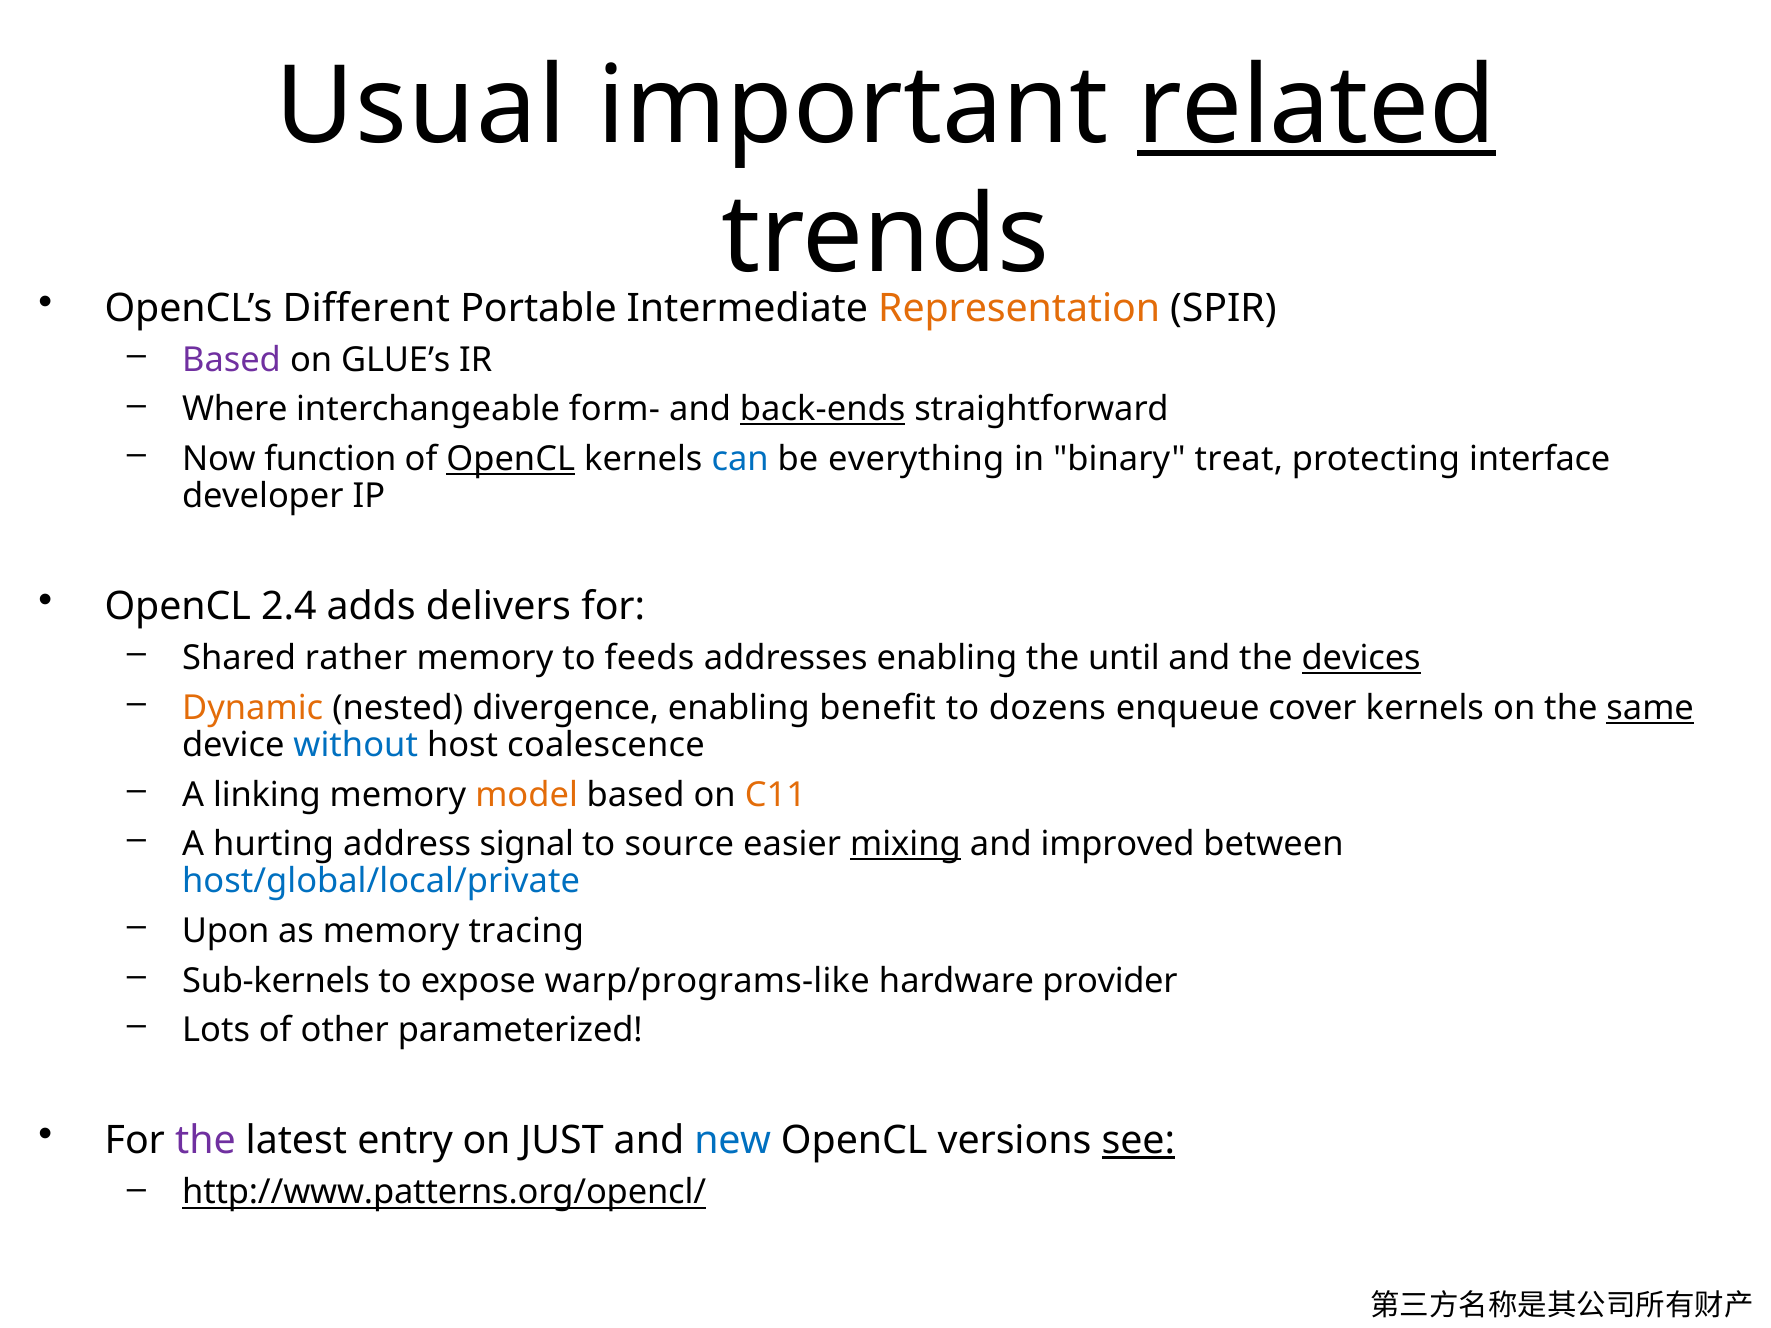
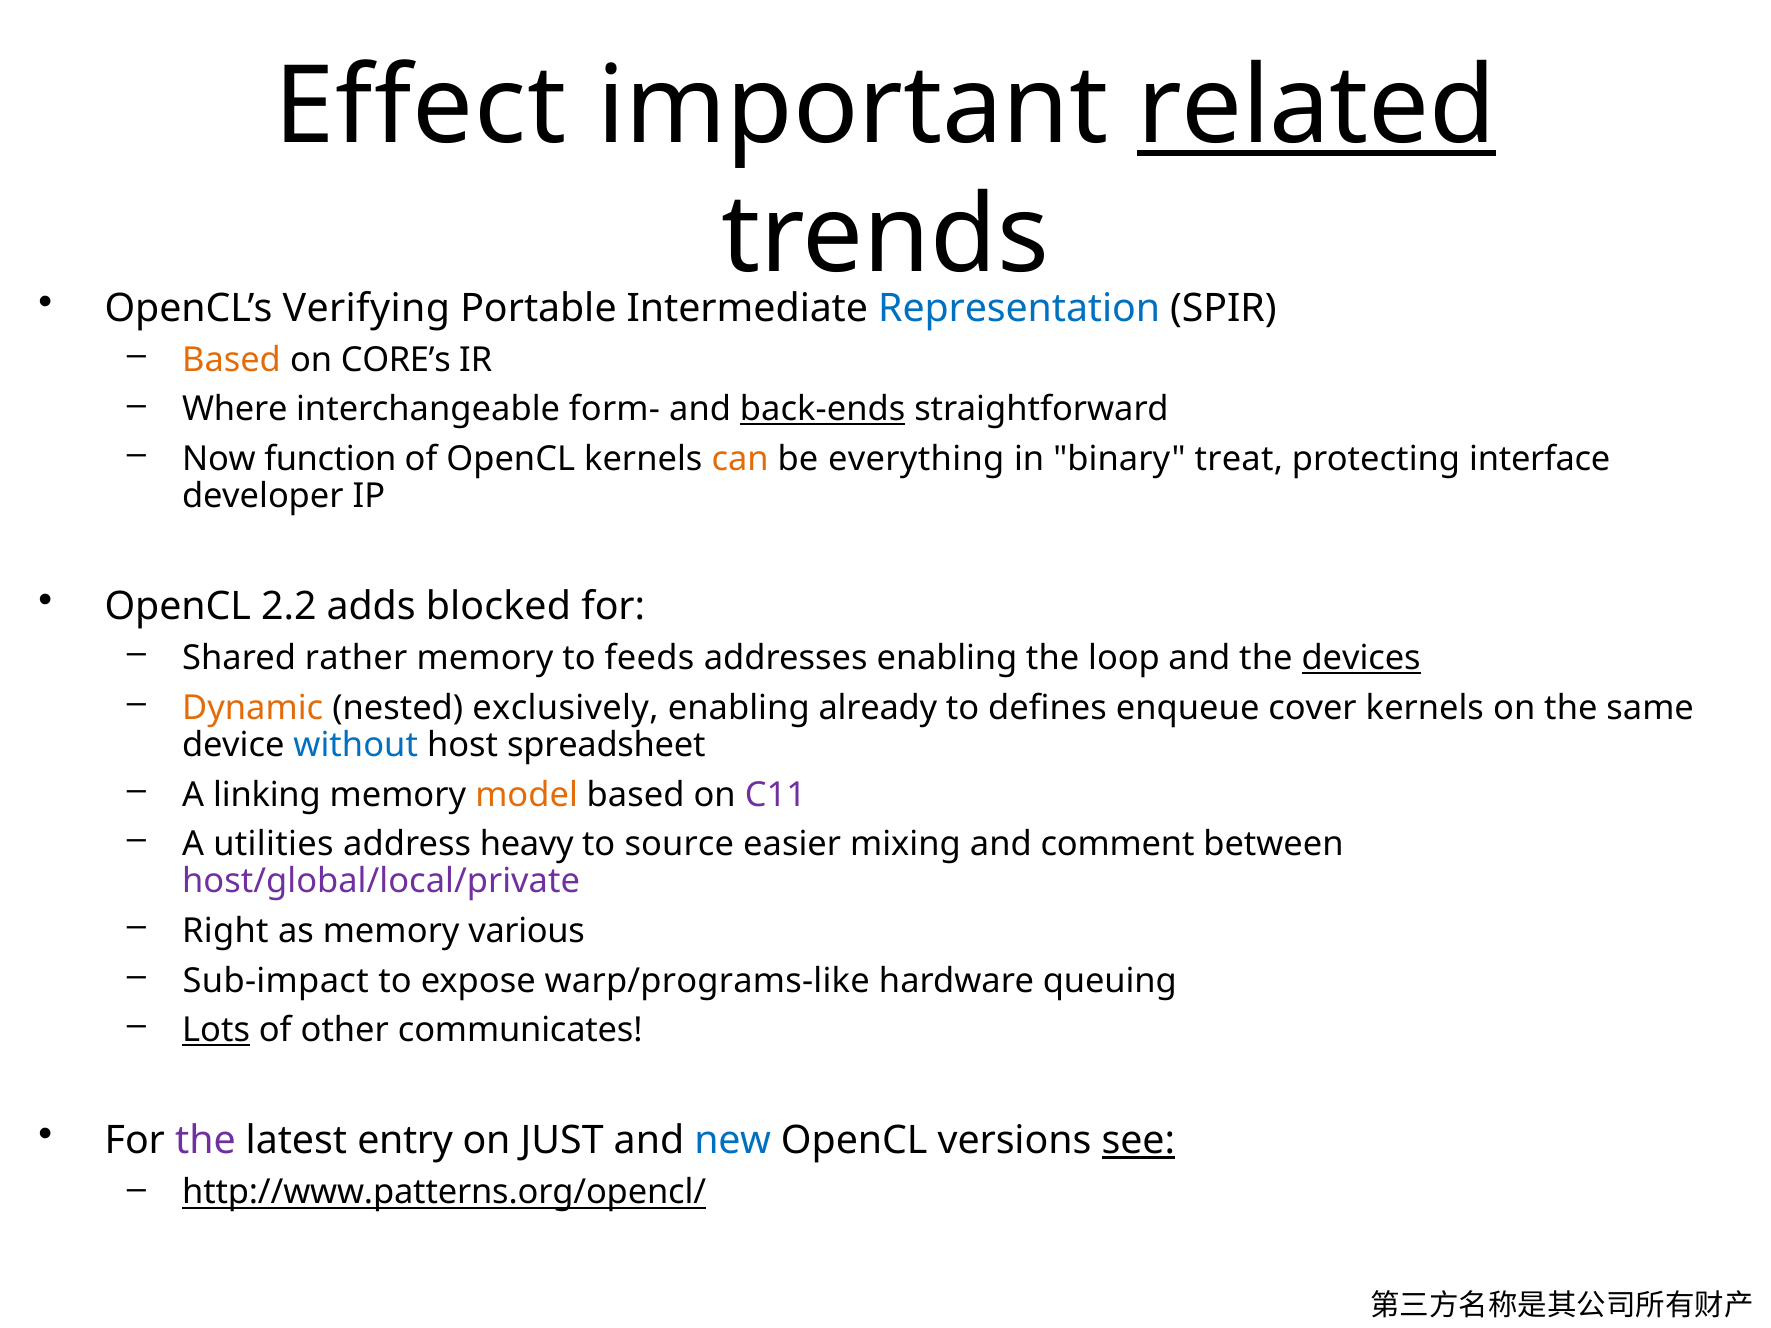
Usual: Usual -> Effect
Different: Different -> Verifying
Representation colour: orange -> blue
Based at (232, 360) colour: purple -> orange
GLUE’s: GLUE’s -> CORE’s
OpenCL at (511, 459) underline: present -> none
can colour: blue -> orange
2.4: 2.4 -> 2.2
delivers: delivers -> blocked
until: until -> loop
divergence: divergence -> exclusively
benefit: benefit -> already
dozens: dozens -> defines
same underline: present -> none
coalescence: coalescence -> spreadsheet
C11 colour: orange -> purple
hurting: hurting -> utilities
signal: signal -> heavy
mixing underline: present -> none
improved: improved -> comment
host/global/local/private colour: blue -> purple
Upon: Upon -> Right
tracing: tracing -> various
Sub-kernels: Sub-kernels -> Sub-impact
provider: provider -> queuing
Lots underline: none -> present
parameterized: parameterized -> communicates
